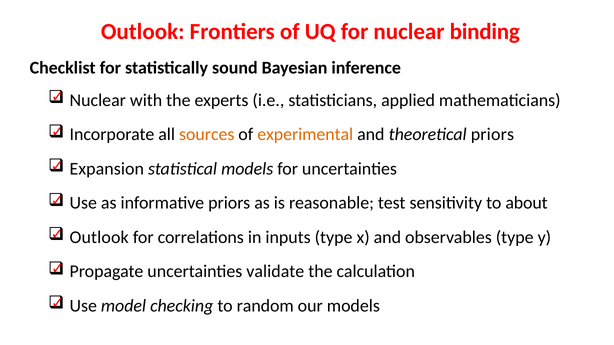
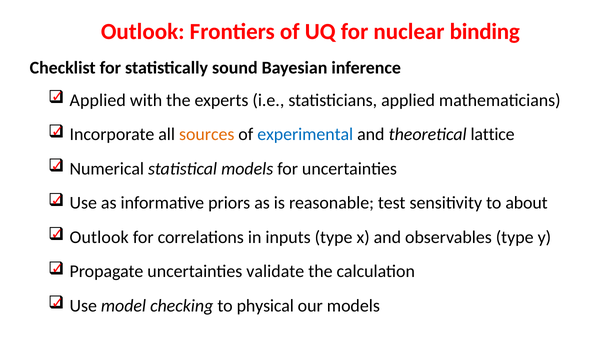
Nuclear at (98, 100): Nuclear -> Applied
experimental colour: orange -> blue
theoretical priors: priors -> lattice
Expansion: Expansion -> Numerical
random: random -> physical
